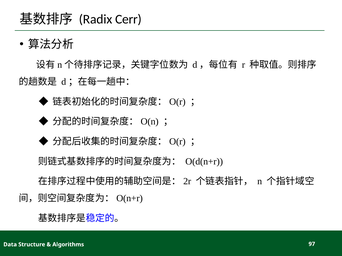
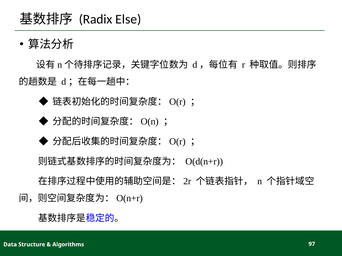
Cerr: Cerr -> Else
